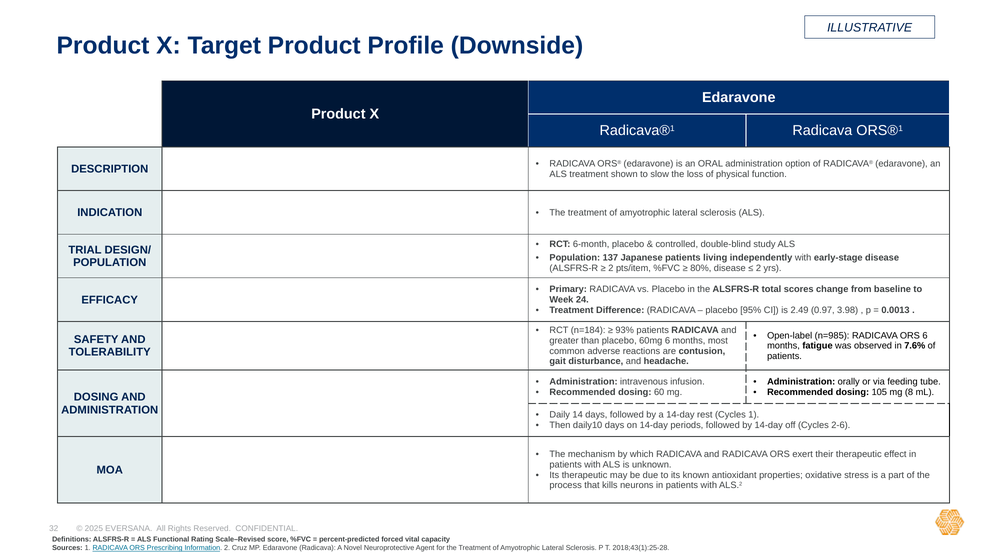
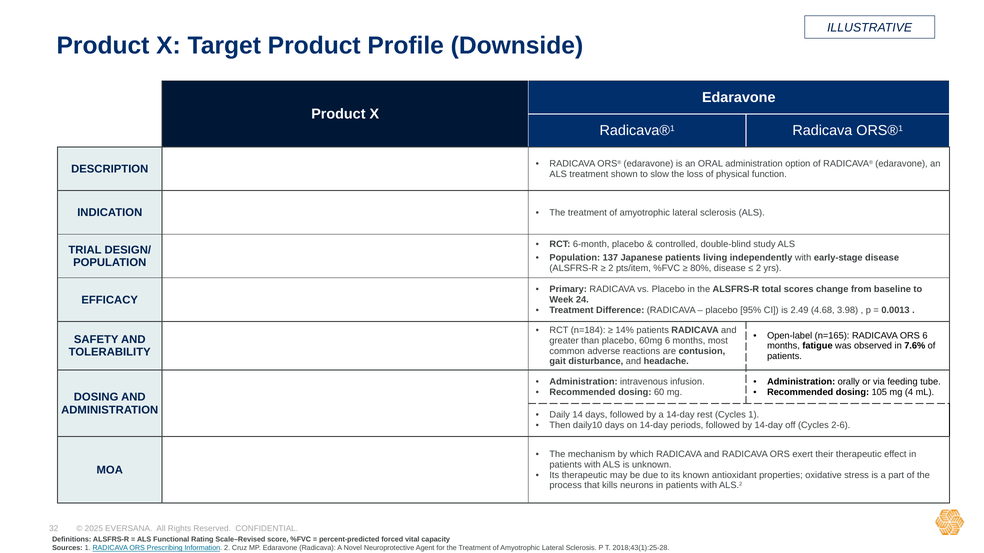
0.97: 0.97 -> 4.68
93%: 93% -> 14%
n=985: n=985 -> n=165
8: 8 -> 4
